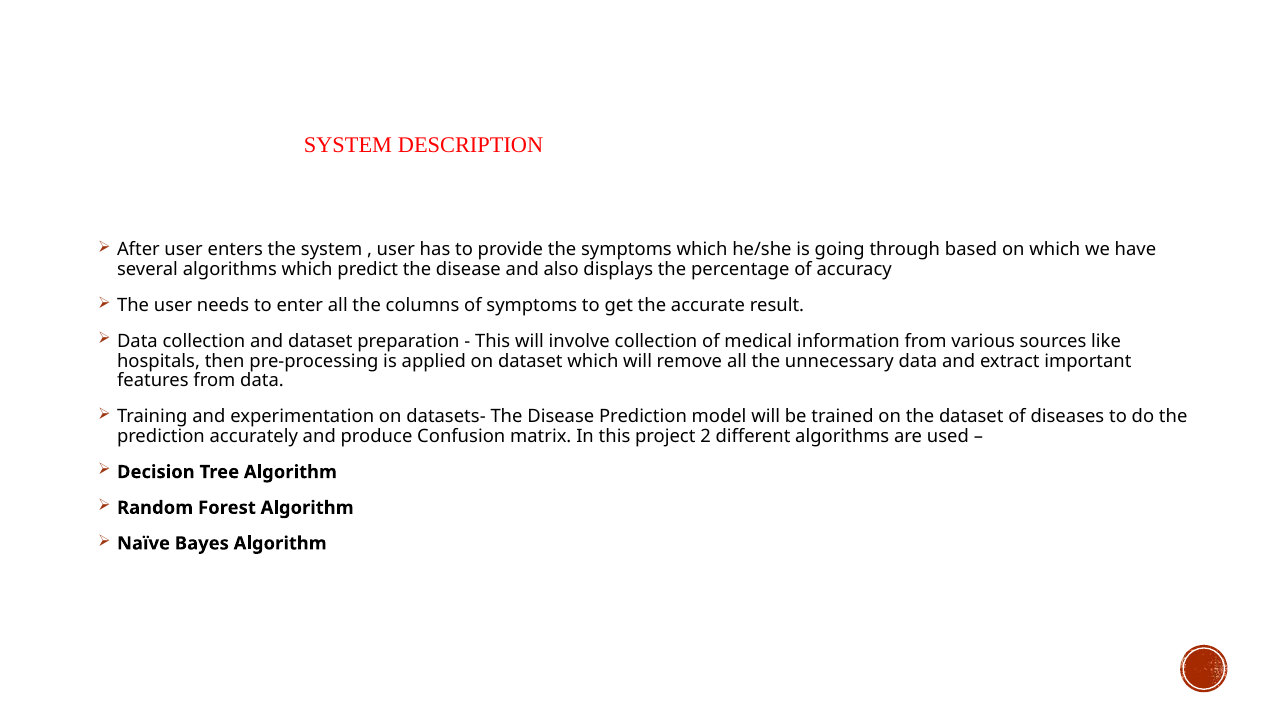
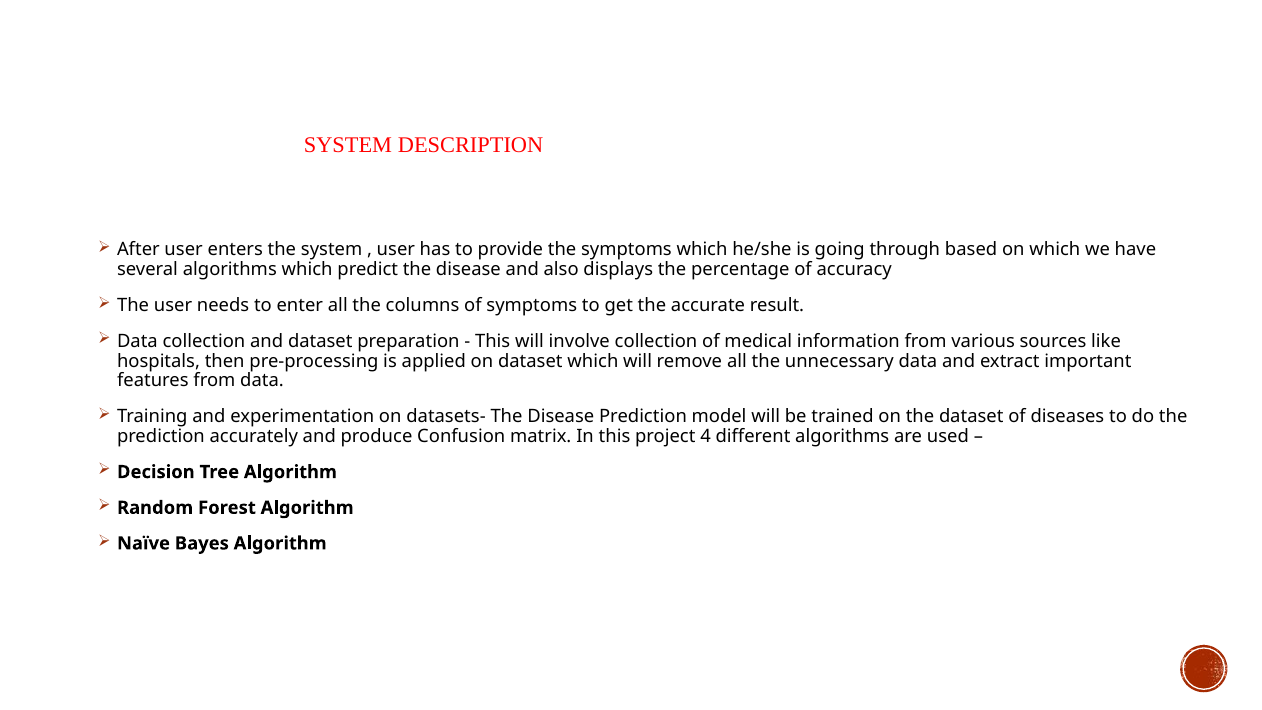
2: 2 -> 4
